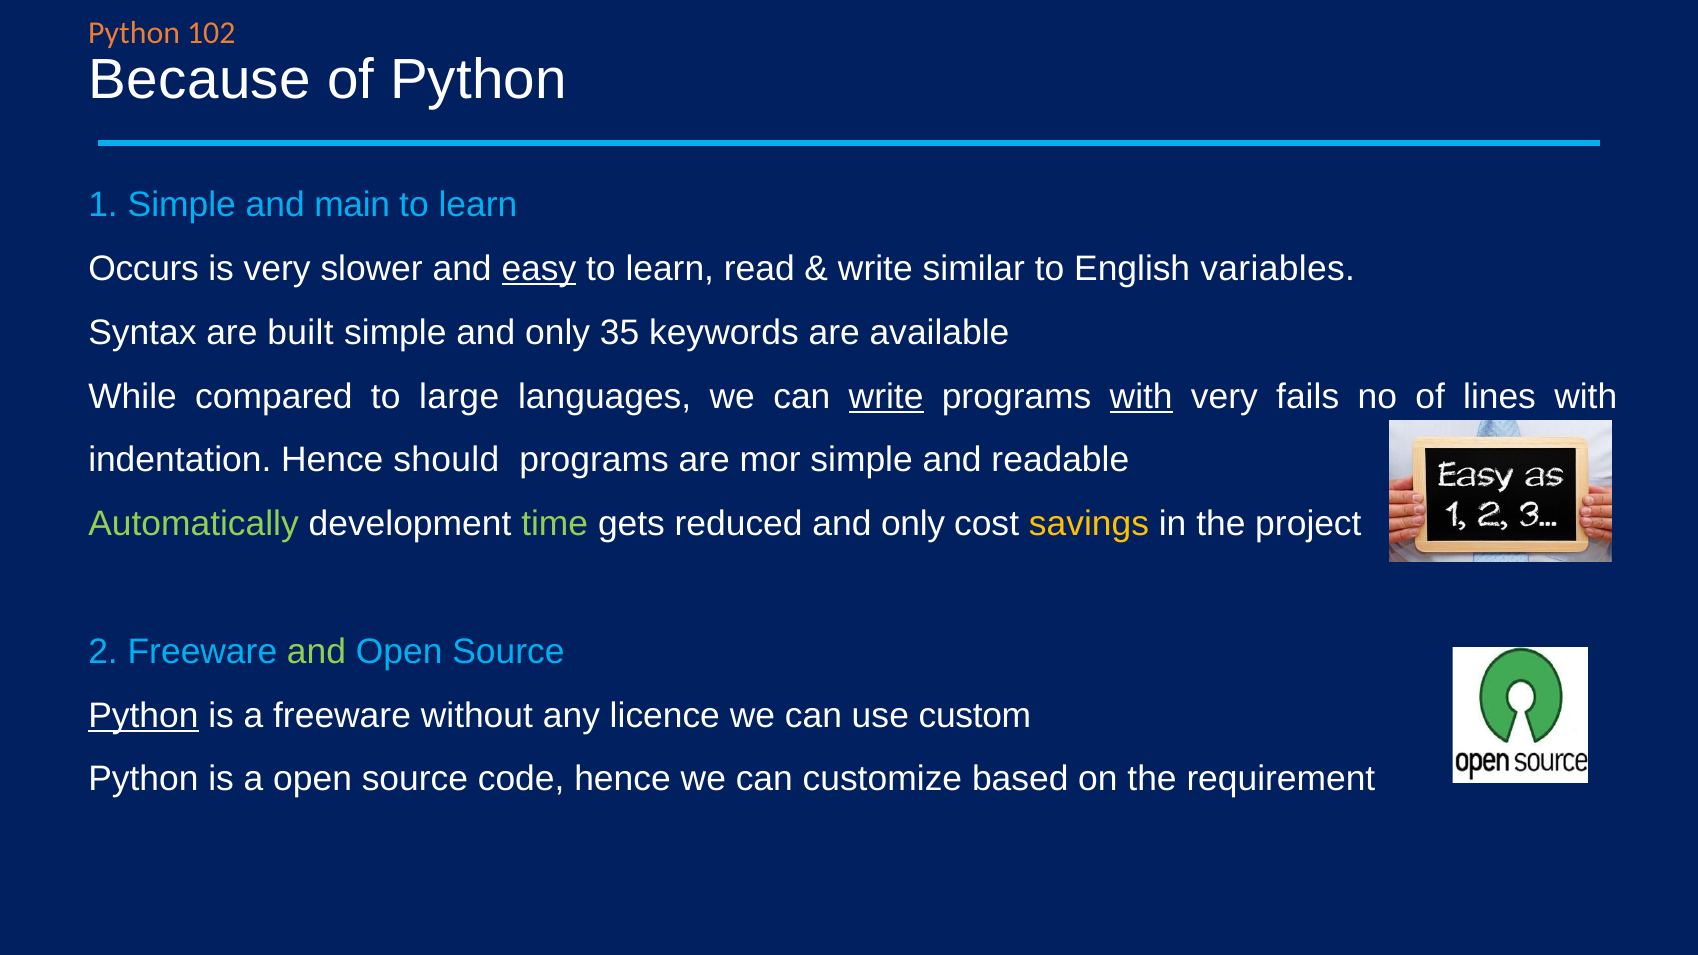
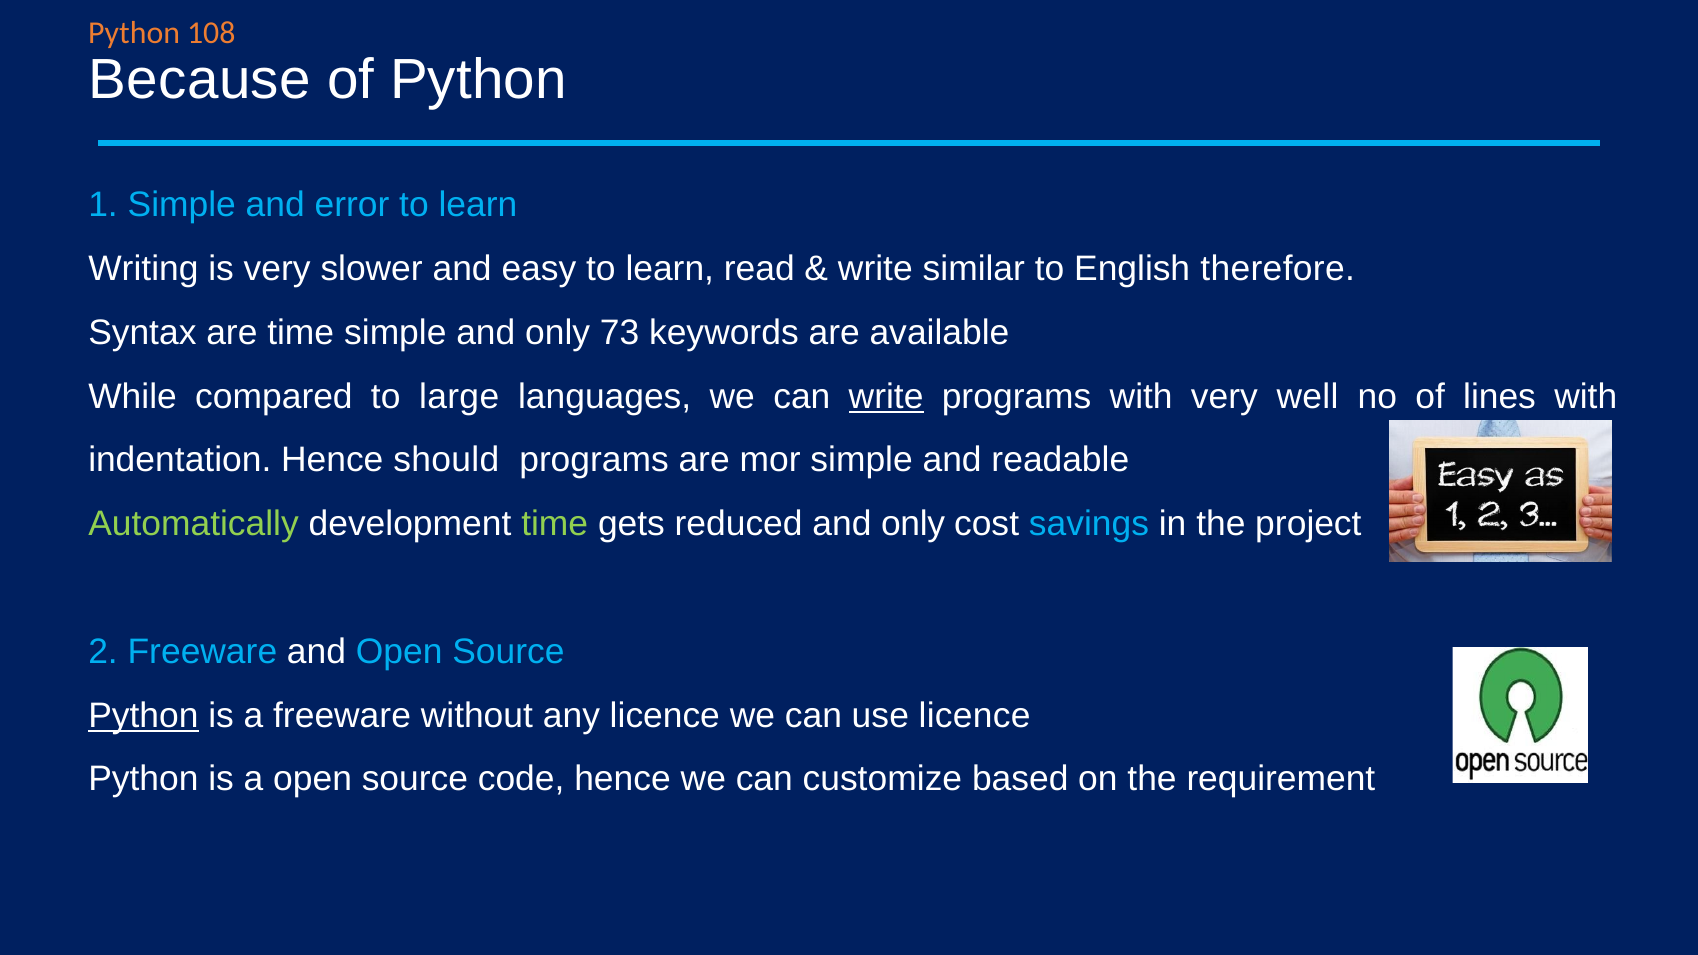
102: 102 -> 108
main: main -> error
Occurs: Occurs -> Writing
easy underline: present -> none
variables: variables -> therefore
are built: built -> time
35: 35 -> 73
with at (1141, 397) underline: present -> none
fails: fails -> well
savings colour: yellow -> light blue
and at (317, 652) colour: light green -> white
use custom: custom -> licence
